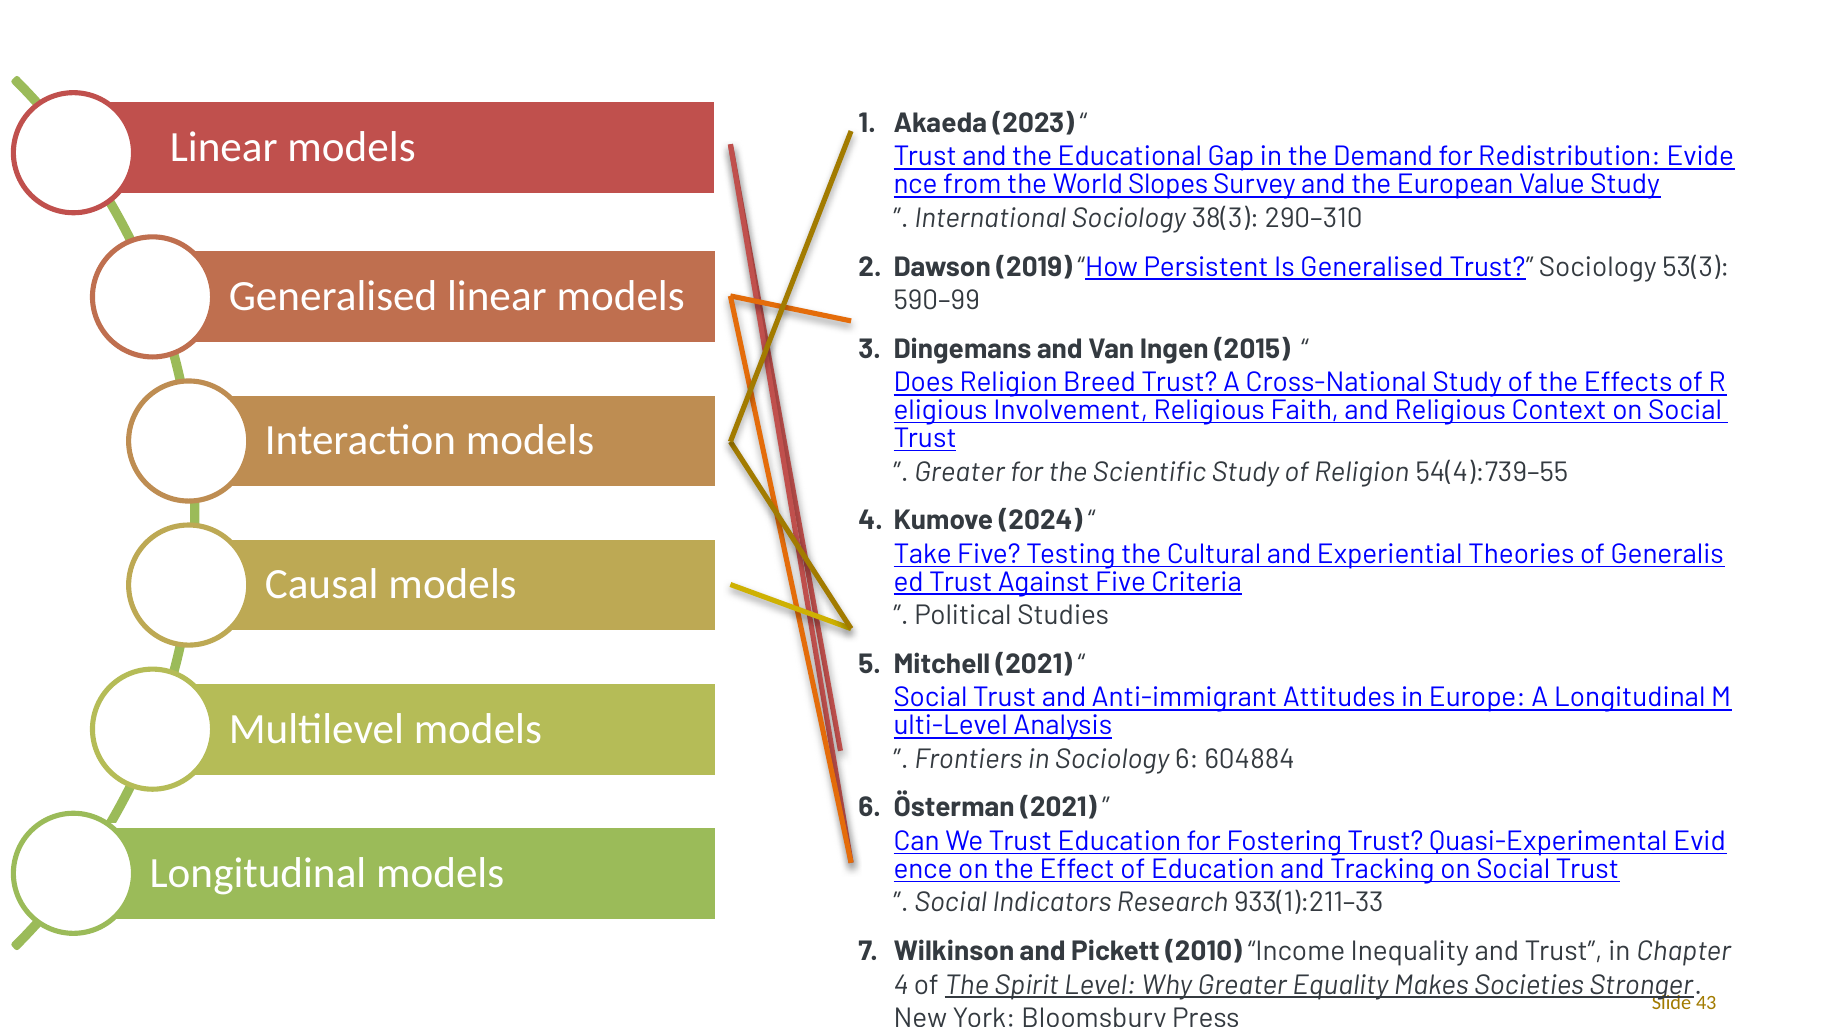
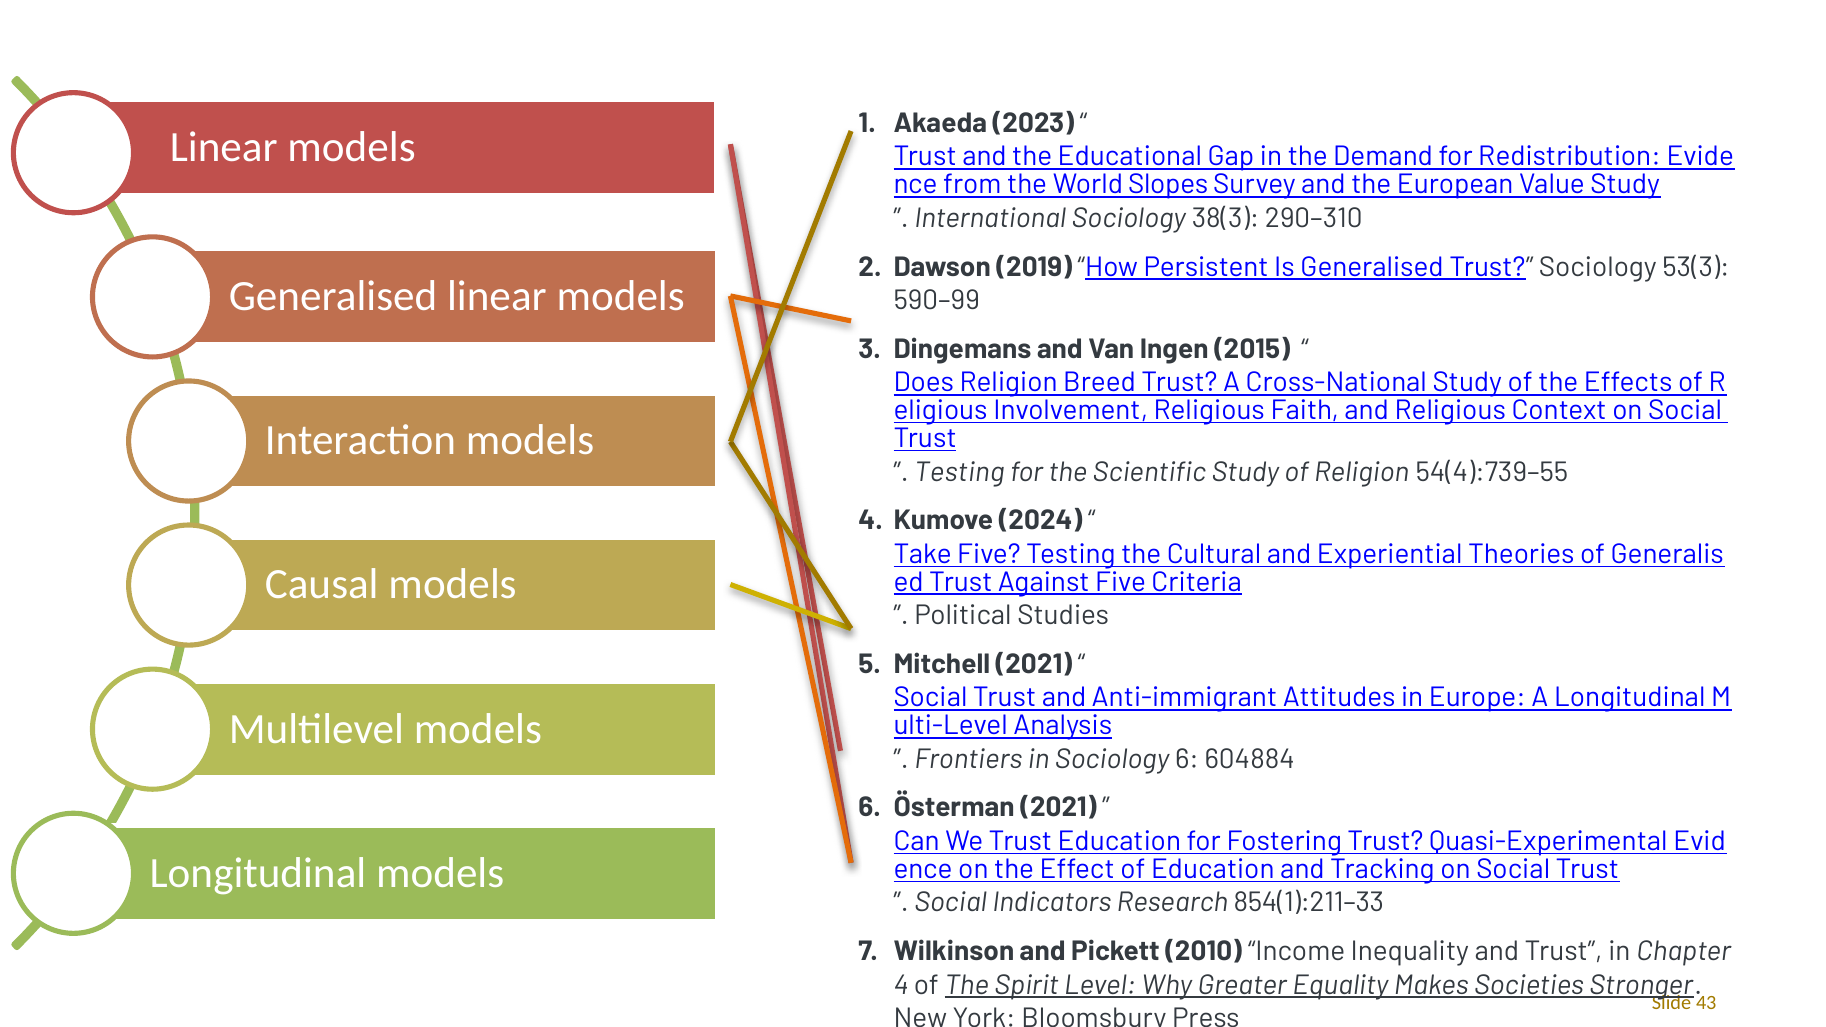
Greater at (959, 472): Greater -> Testing
933(1):211–33: 933(1):211–33 -> 854(1):211–33
